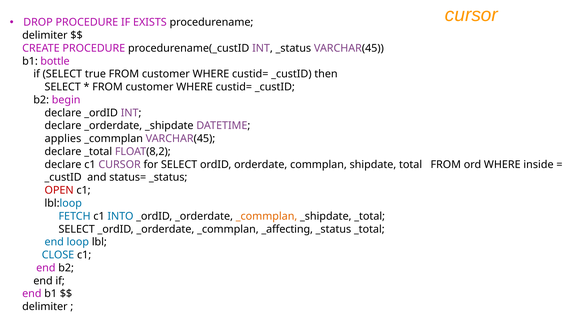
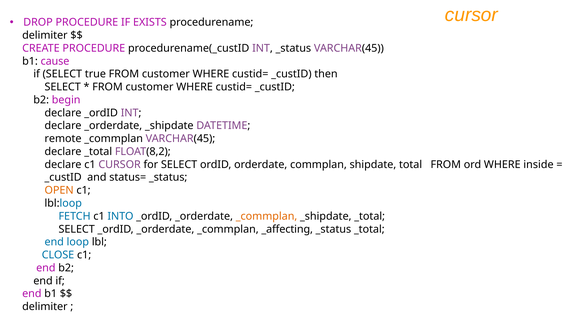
bottle: bottle -> cause
applies: applies -> remote
OPEN colour: red -> orange
